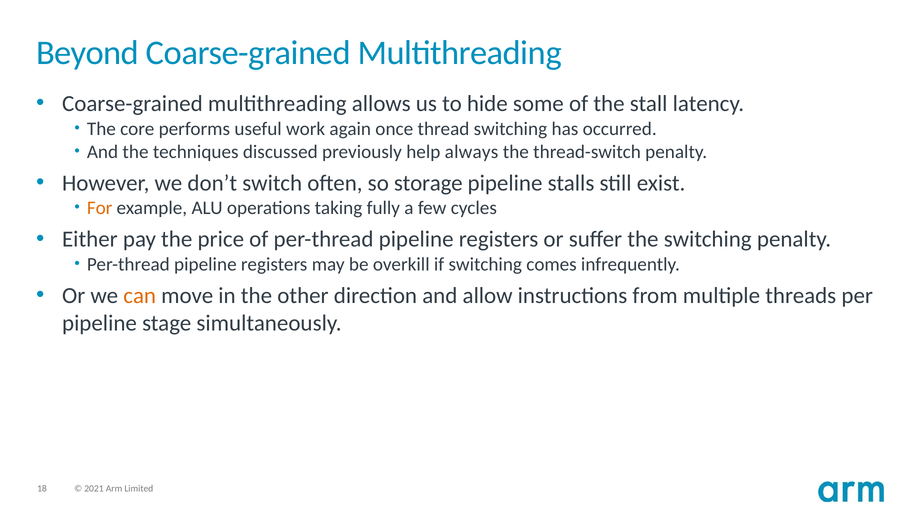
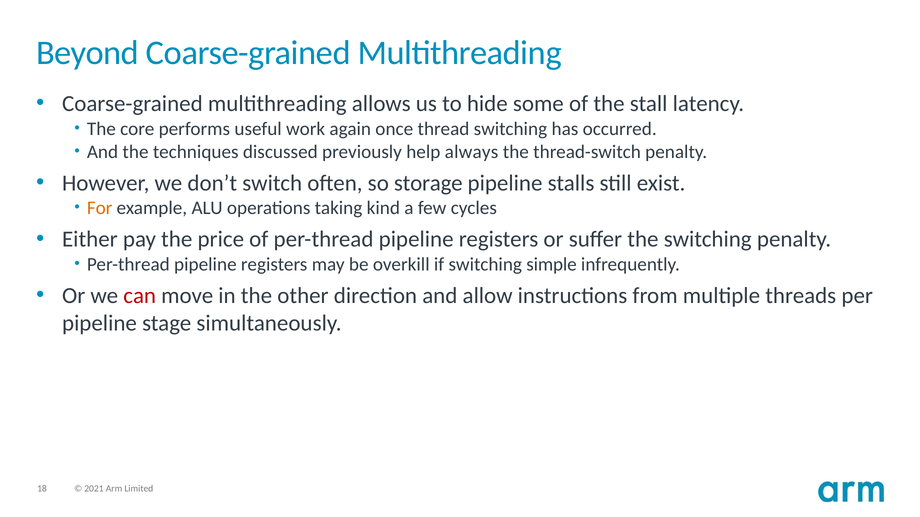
fully: fully -> kind
comes: comes -> simple
can colour: orange -> red
